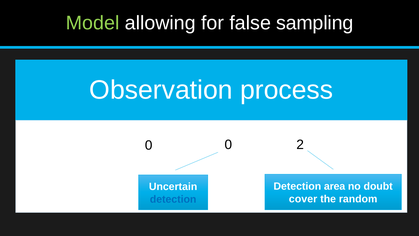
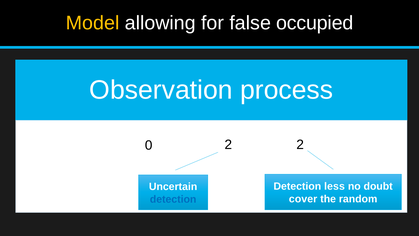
Model colour: light green -> yellow
sampling: sampling -> occupied
0 0: 0 -> 2
area: area -> less
